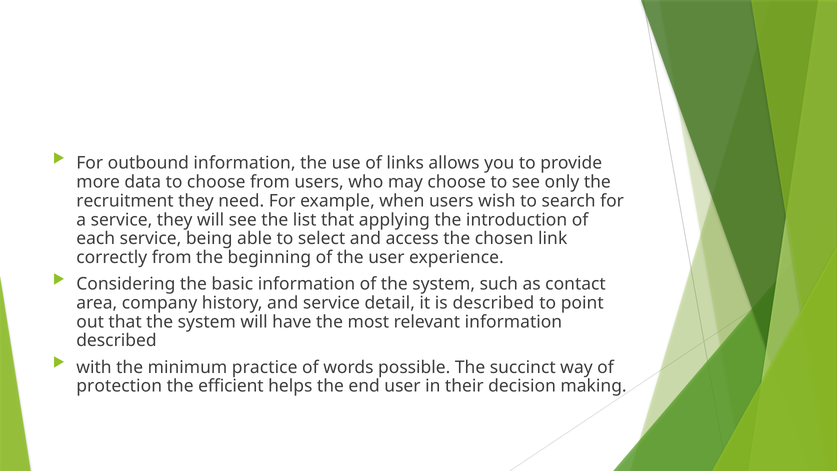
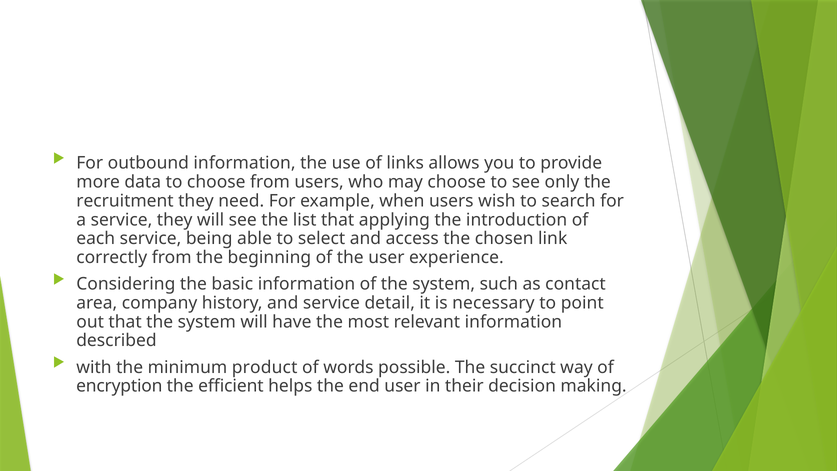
is described: described -> necessary
practice: practice -> product
protection: protection -> encryption
